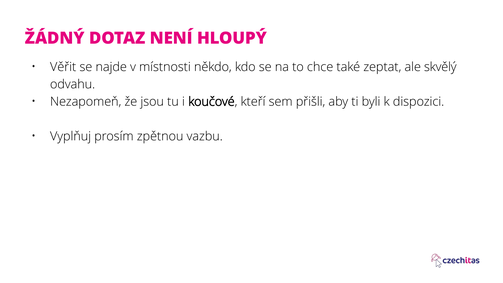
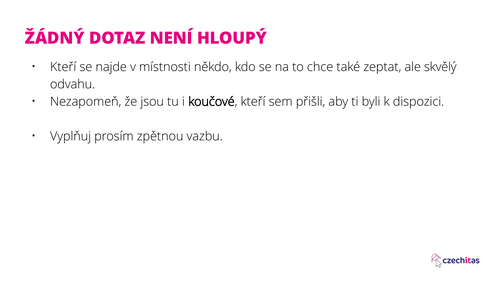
Věřit at (63, 67): Věřit -> Kteří
